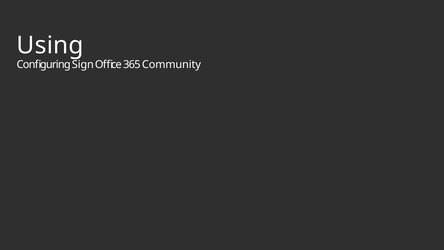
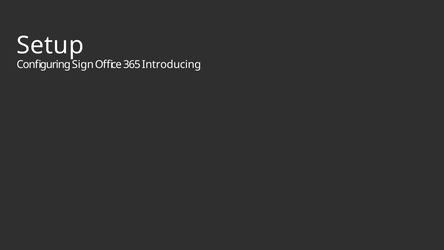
Using: Using -> Setup
Community: Community -> Introducing
